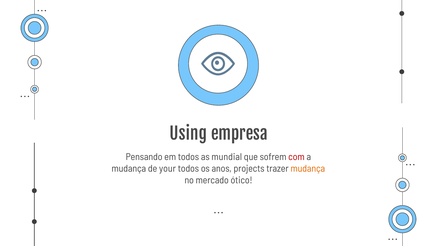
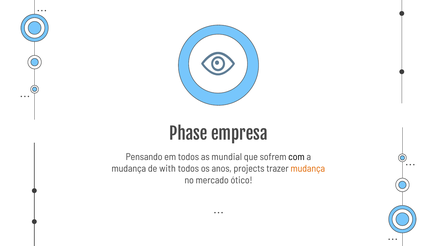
Using: Using -> Phase
com colour: red -> black
your: your -> with
